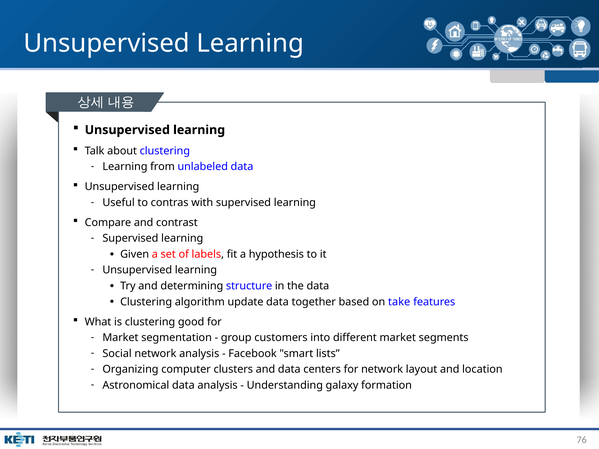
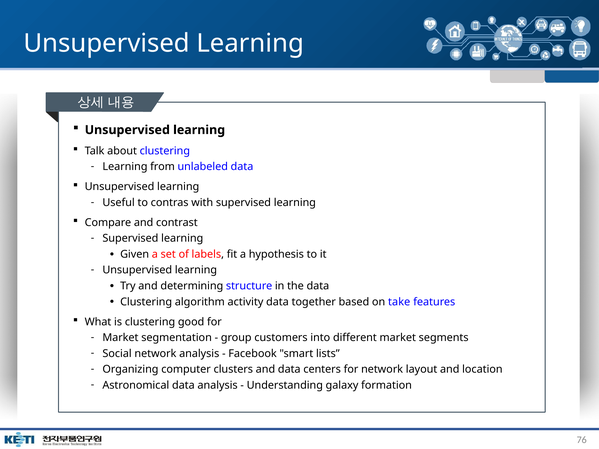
update: update -> activity
